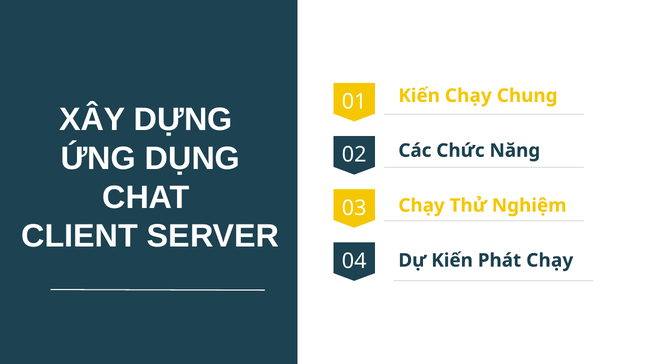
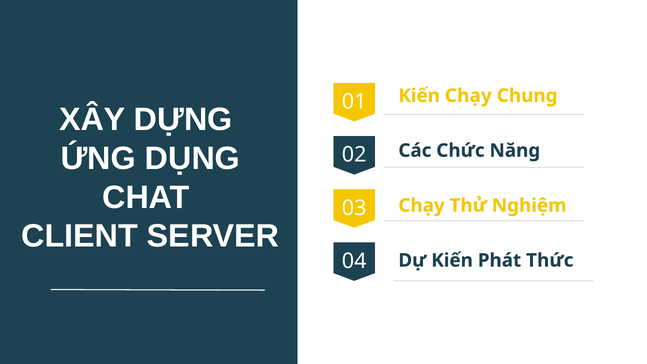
Phát Chạy: Chạy -> Thức
